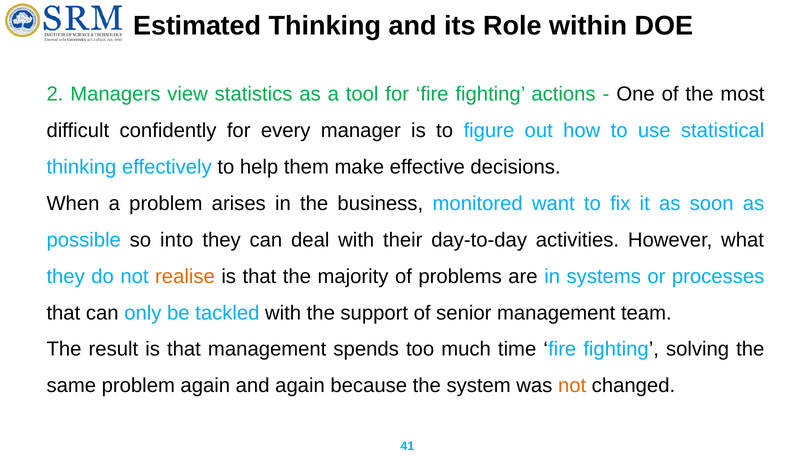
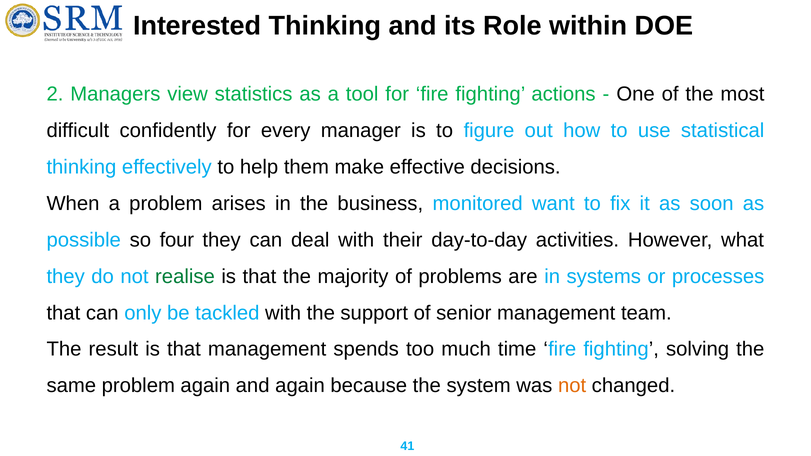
Estimated: Estimated -> Interested
into: into -> four
realise colour: orange -> green
